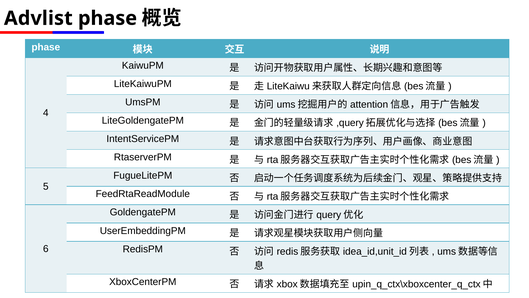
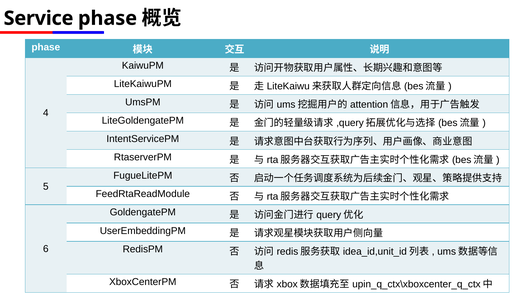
Advlist: Advlist -> Service
